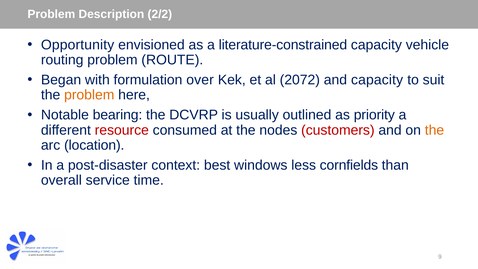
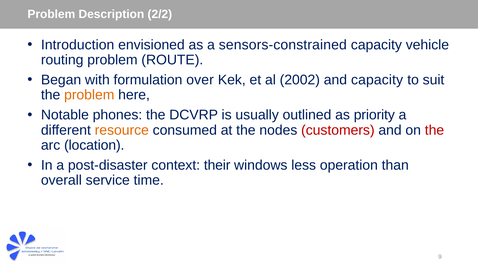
Opportunity: Opportunity -> Introduction
literature-constrained: literature-constrained -> sensors-constrained
2072: 2072 -> 2002
bearing: bearing -> phones
resource colour: red -> orange
the at (434, 130) colour: orange -> red
best: best -> their
cornfields: cornfields -> operation
